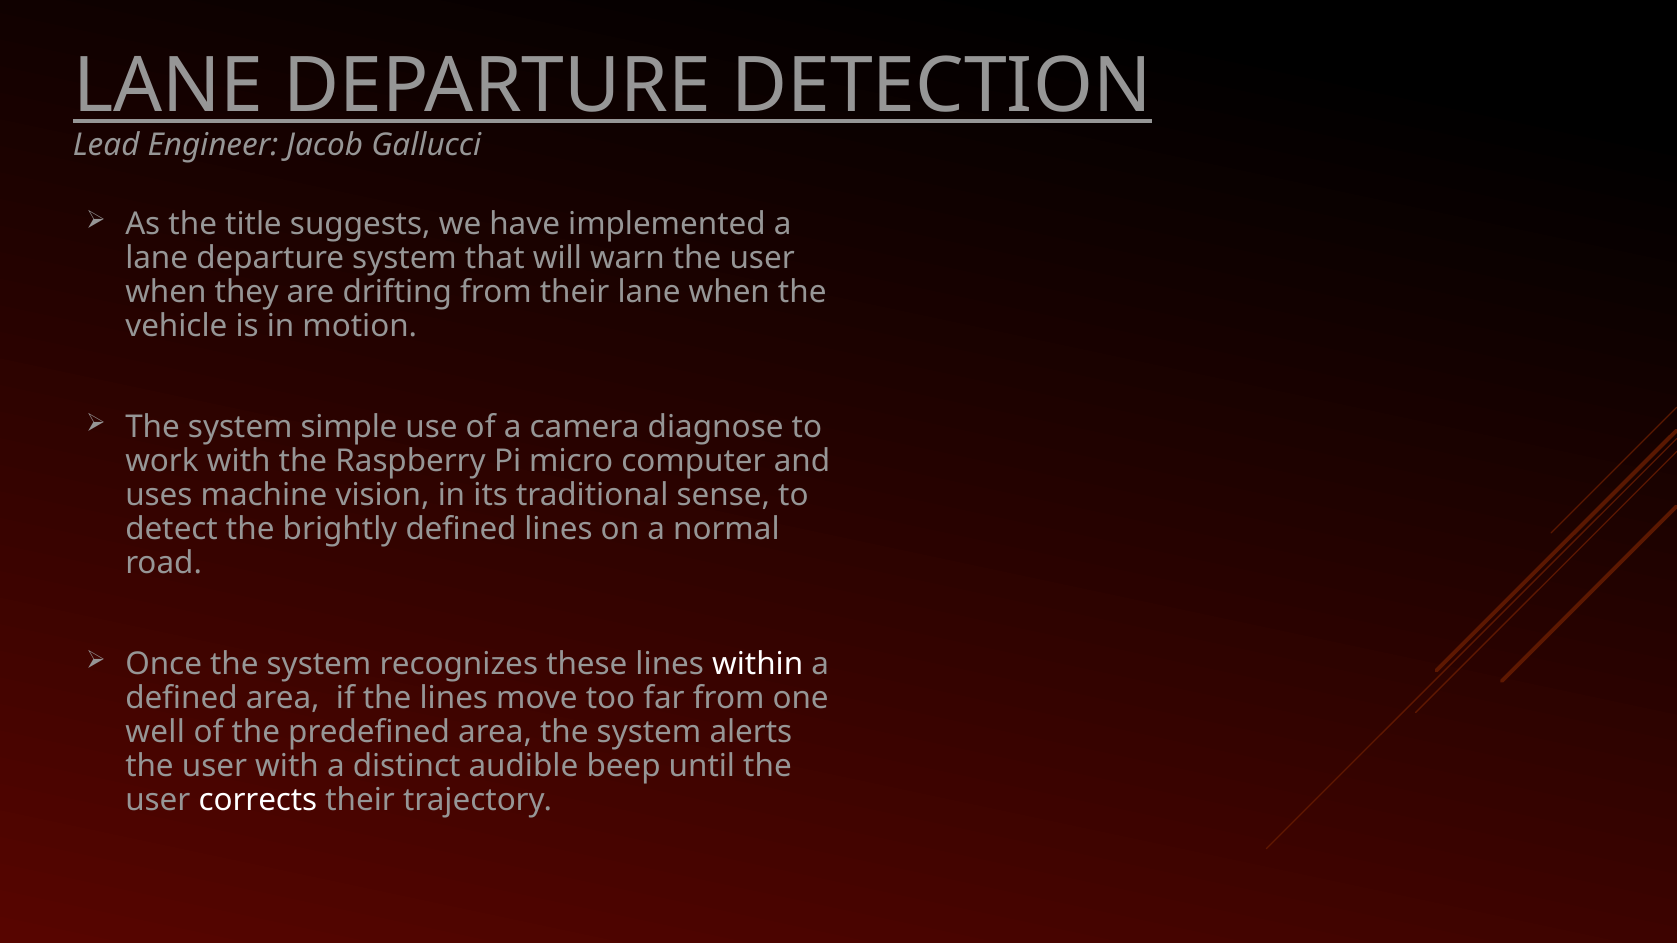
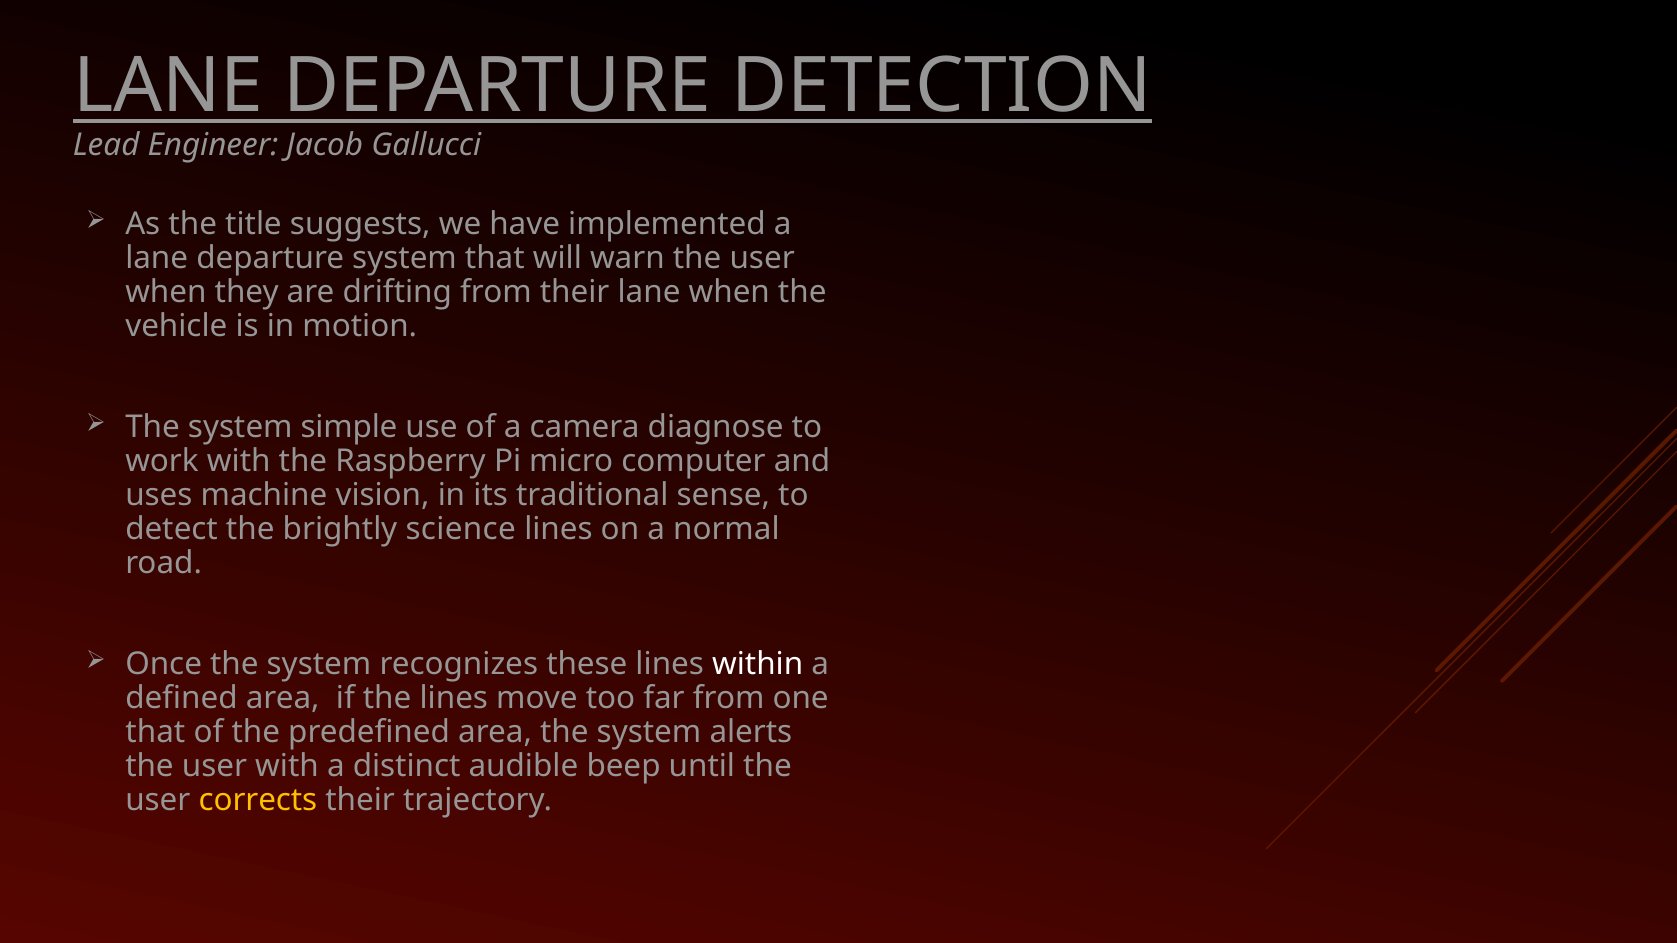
brightly defined: defined -> science
well at (155, 733): well -> that
corrects colour: white -> yellow
